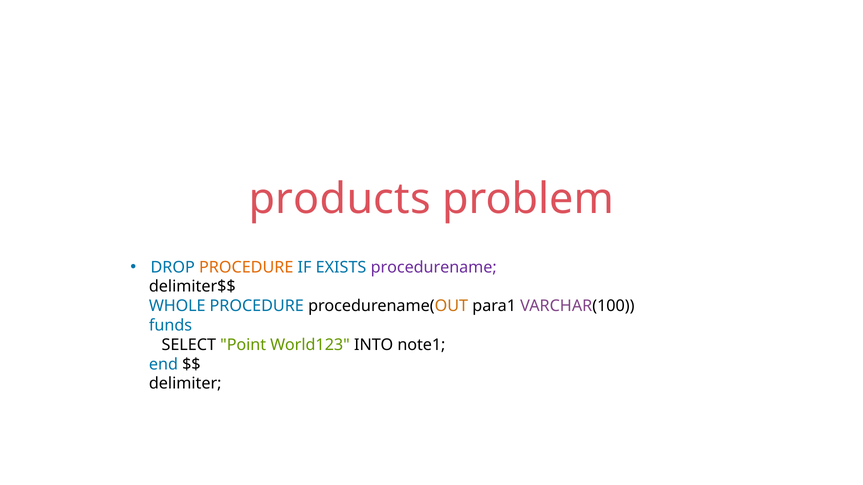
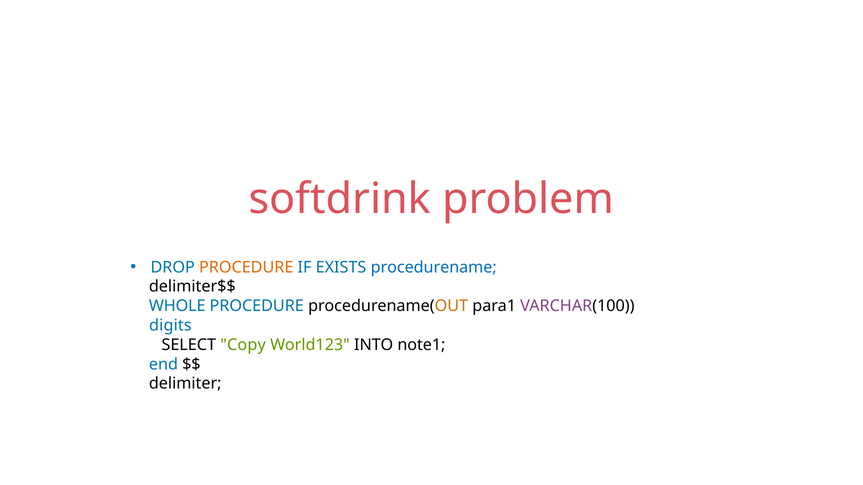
products: products -> softdrink
procedurename colour: purple -> blue
funds: funds -> digits
Point: Point -> Copy
